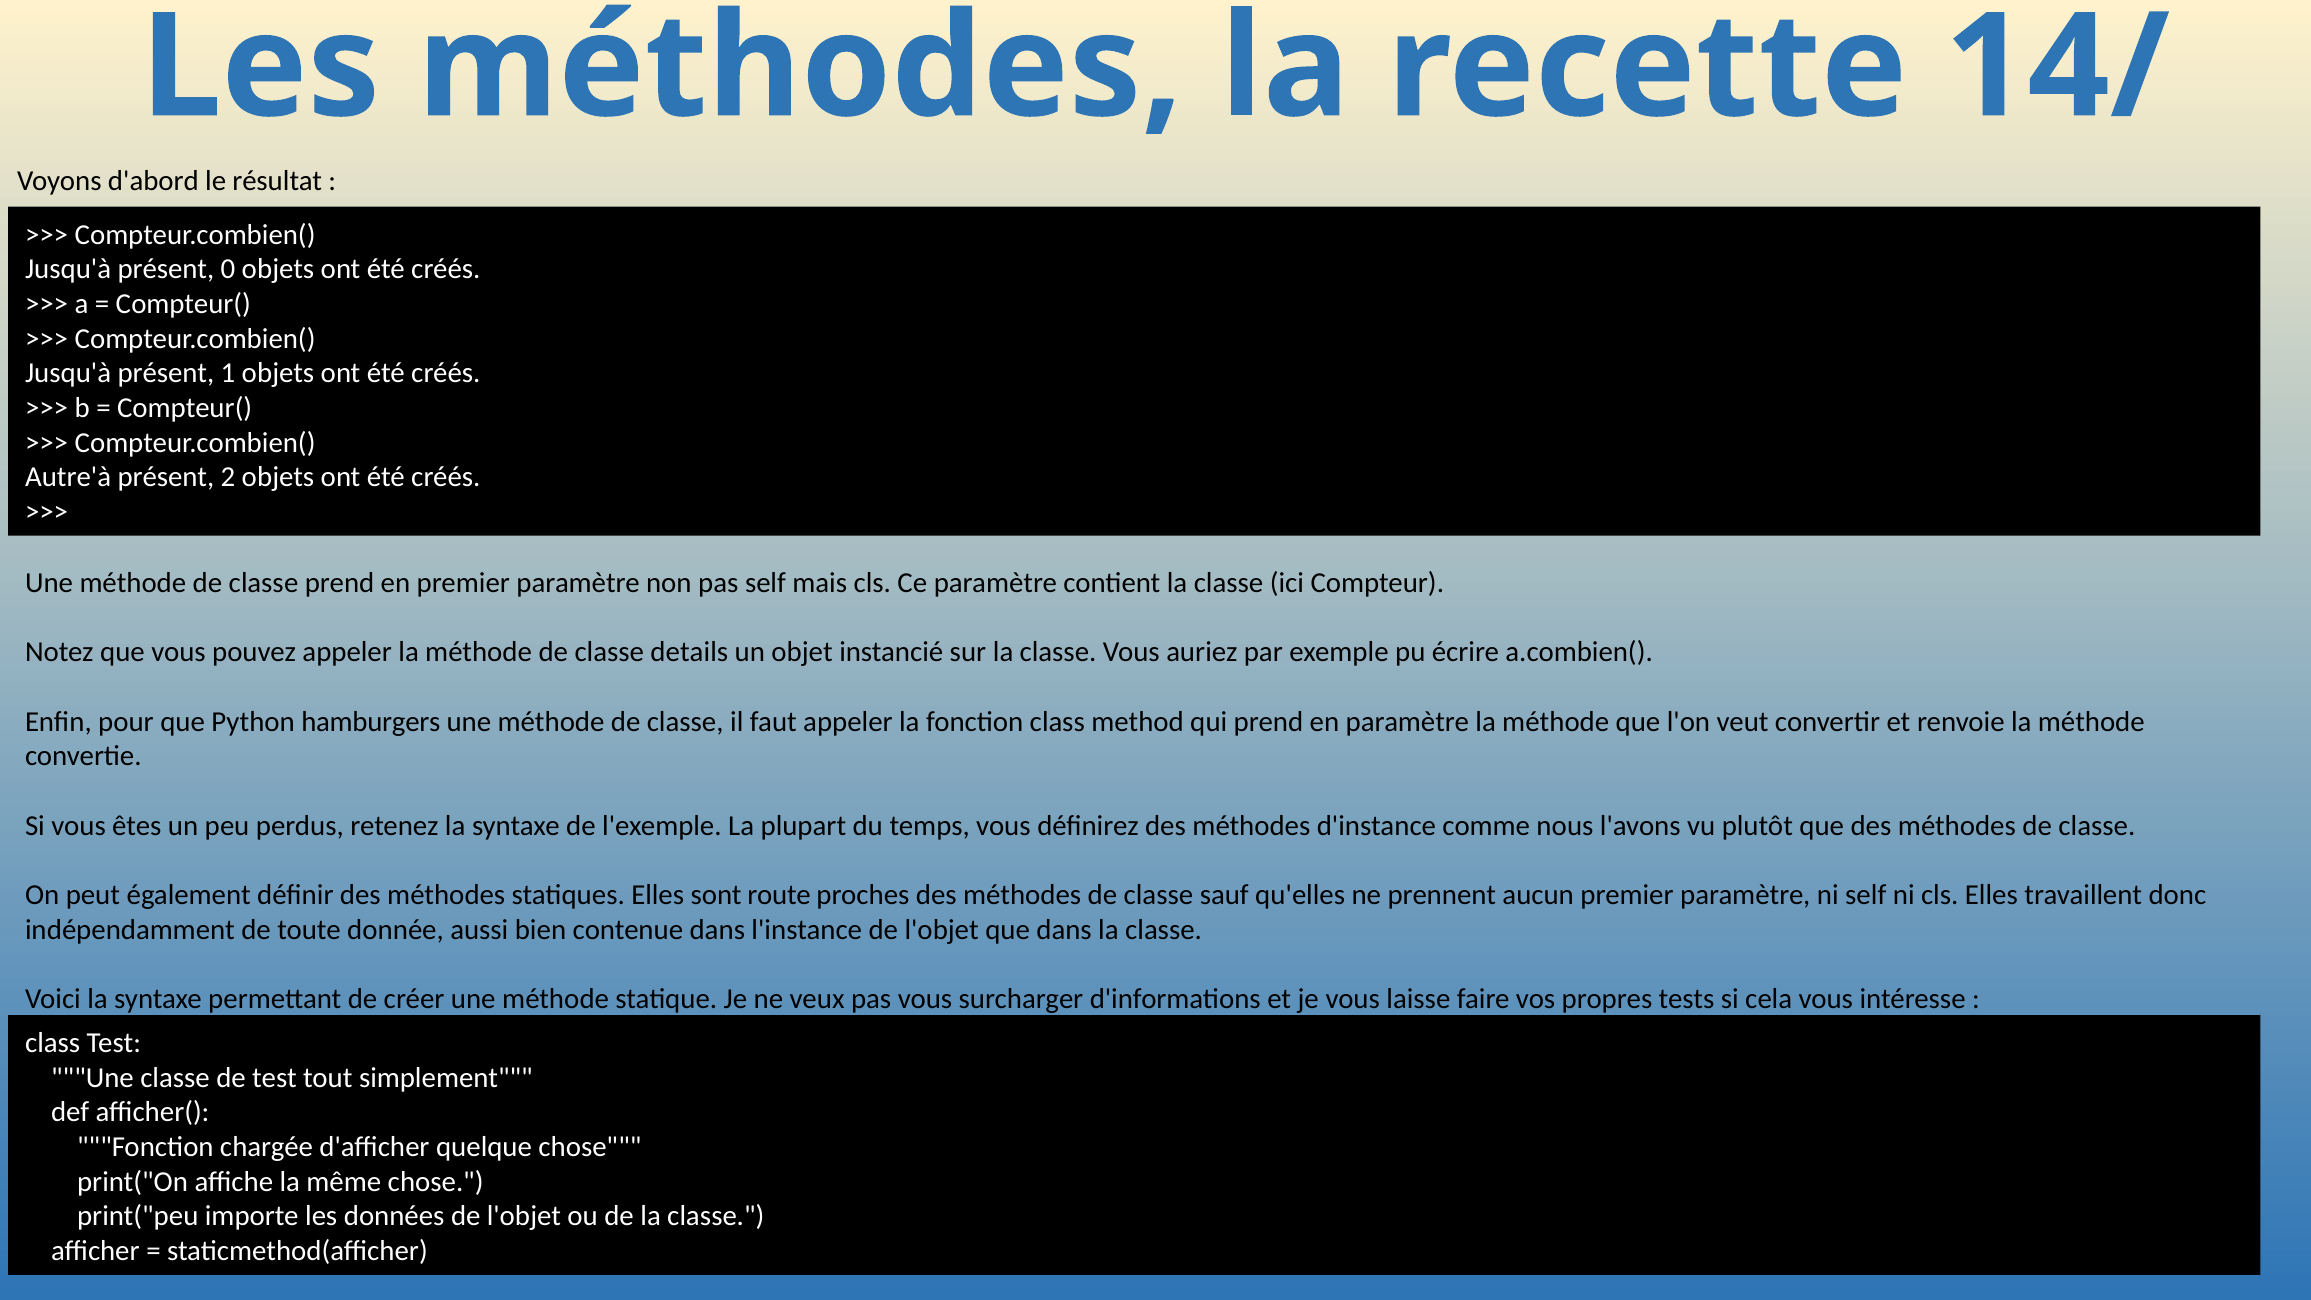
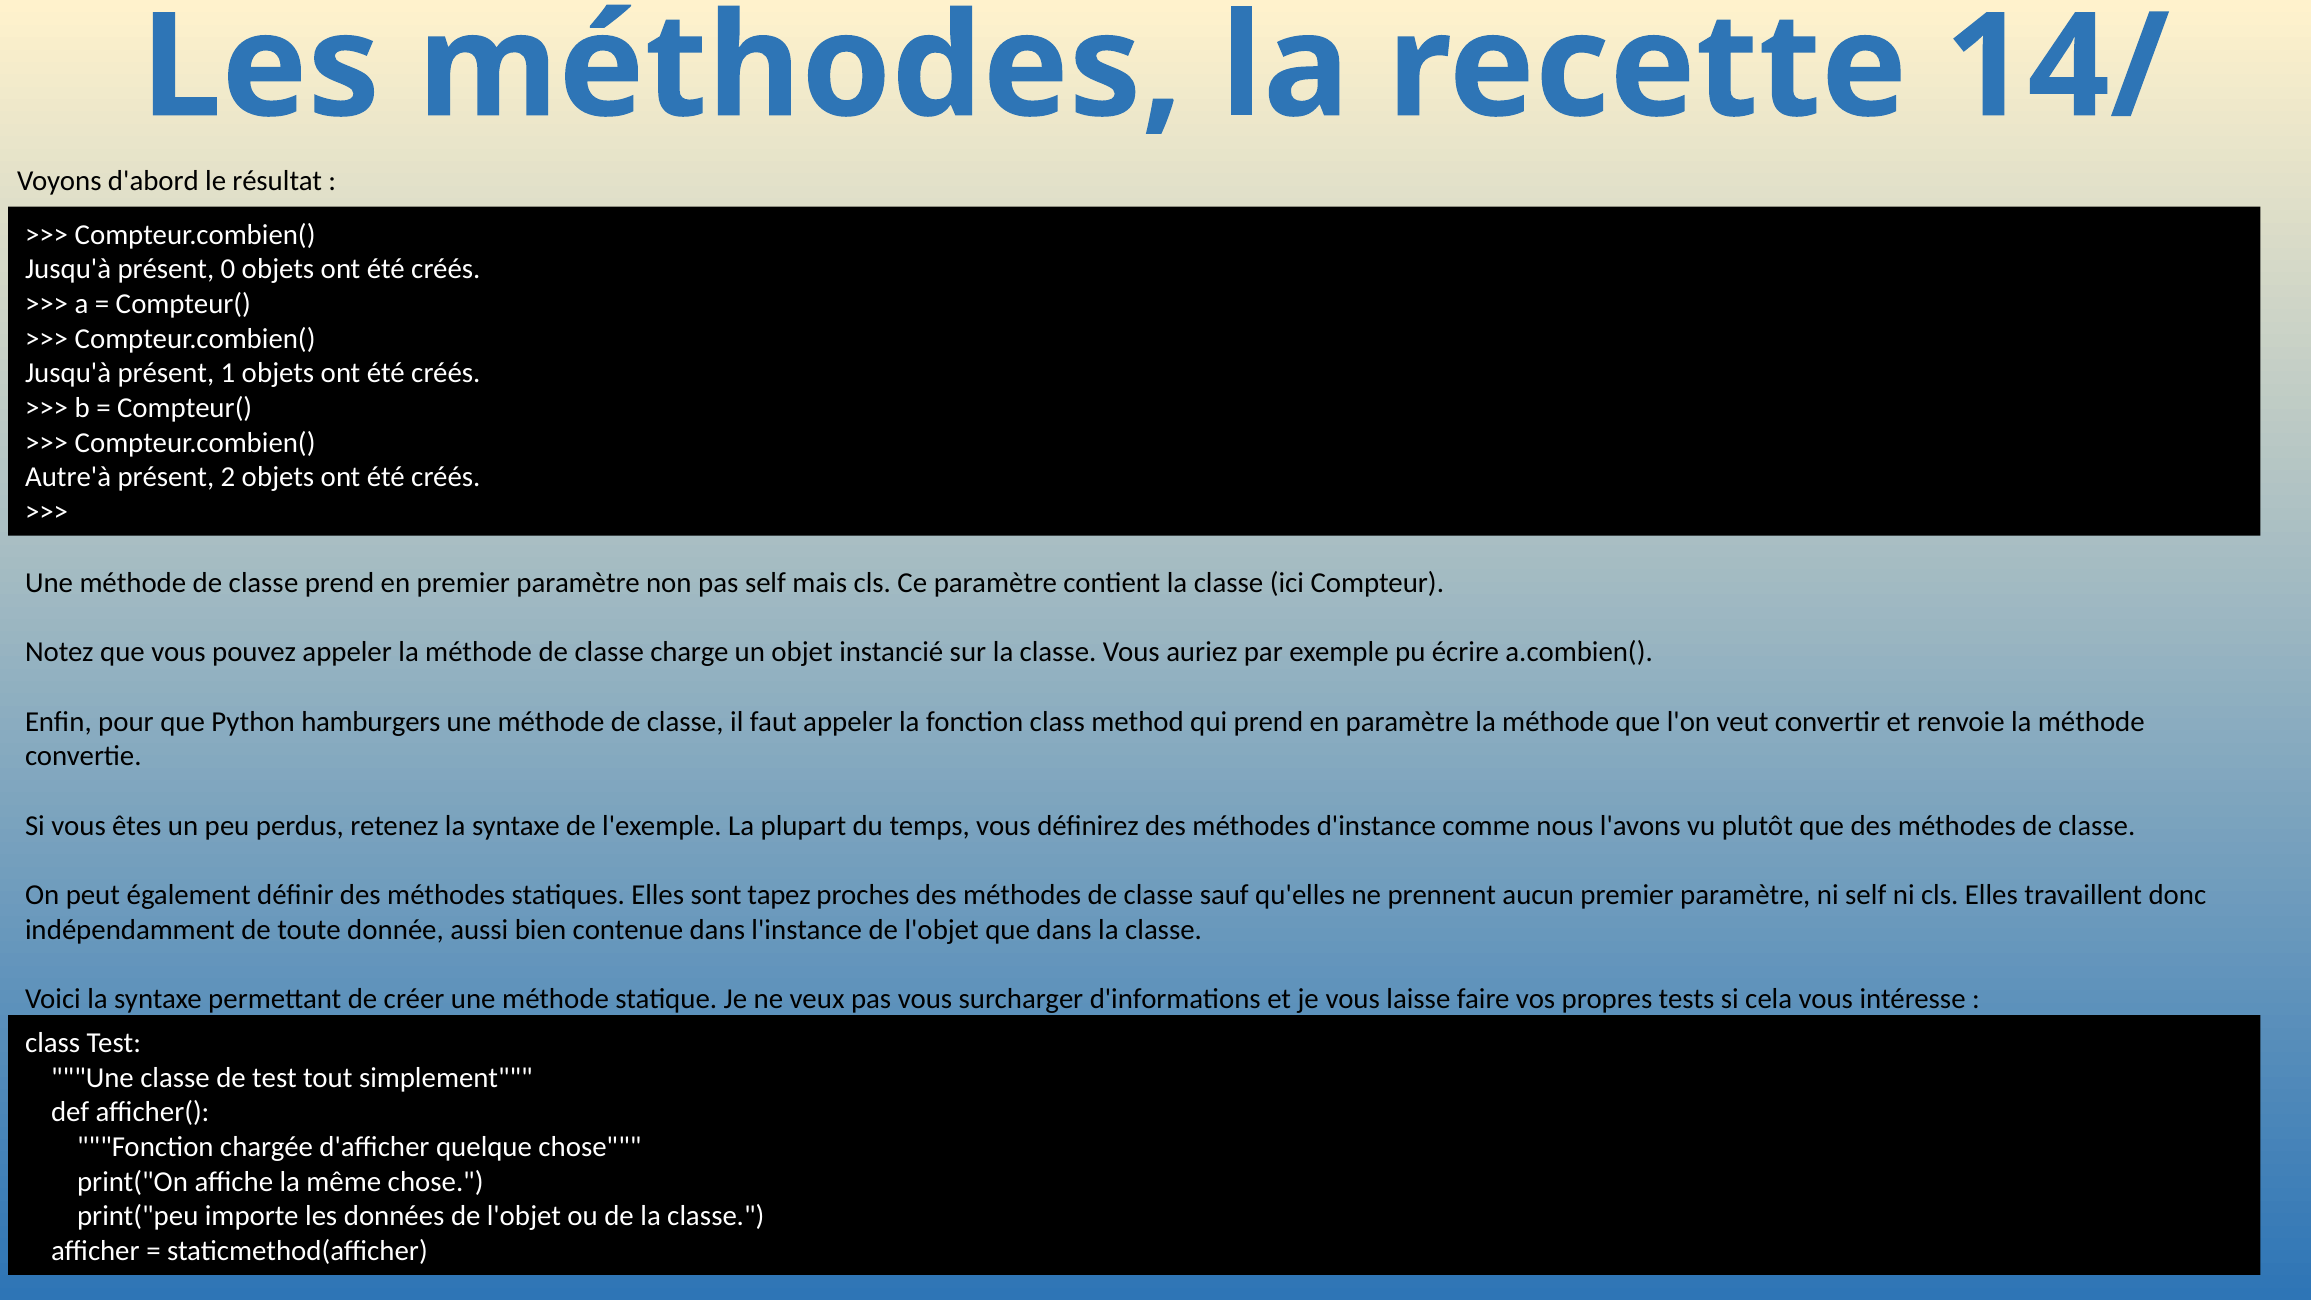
details: details -> charge
route: route -> tapez
